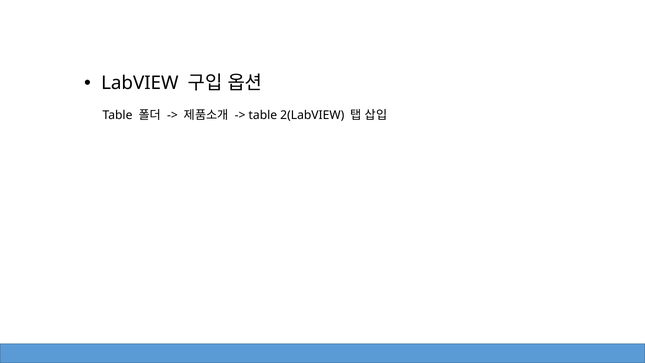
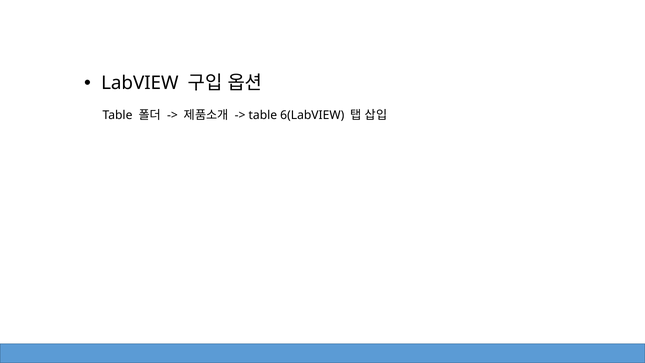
2(LabVIEW: 2(LabVIEW -> 6(LabVIEW
